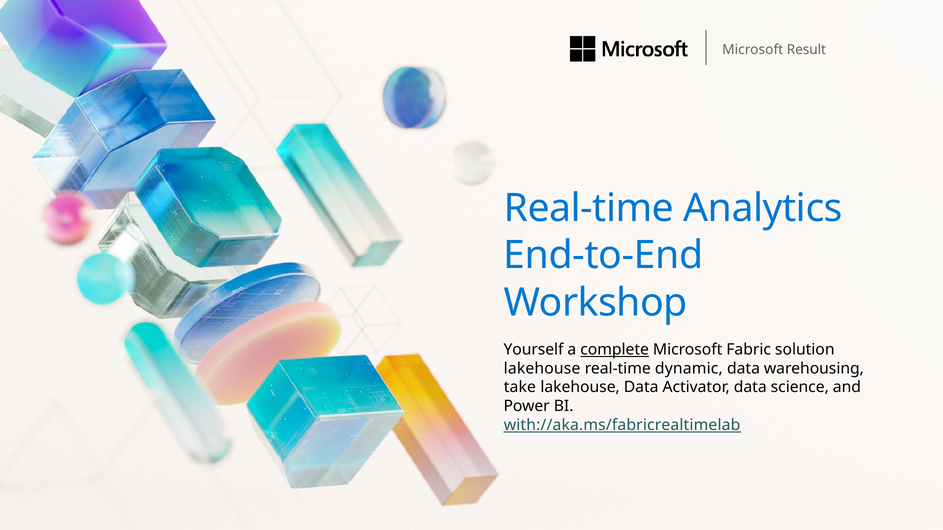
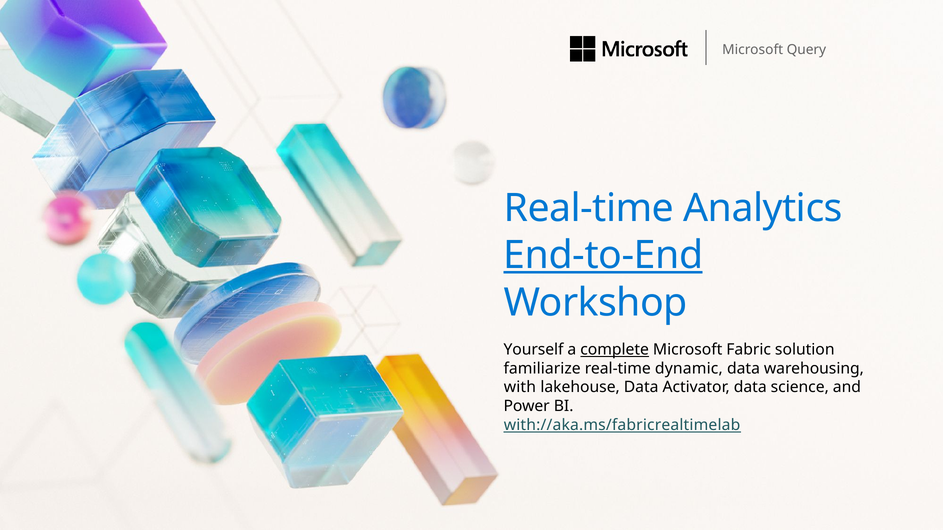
Result: Result -> Query
End-to-End underline: none -> present
lakehouse at (542, 369): lakehouse -> familiarize
take: take -> with
